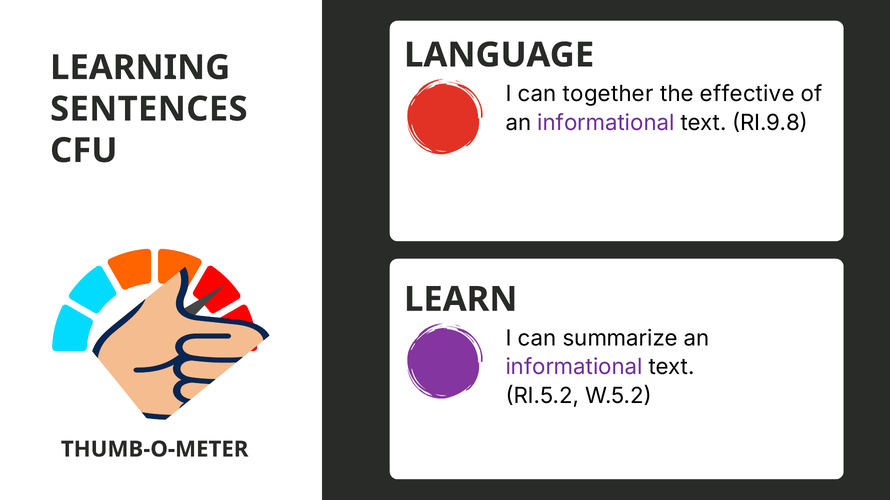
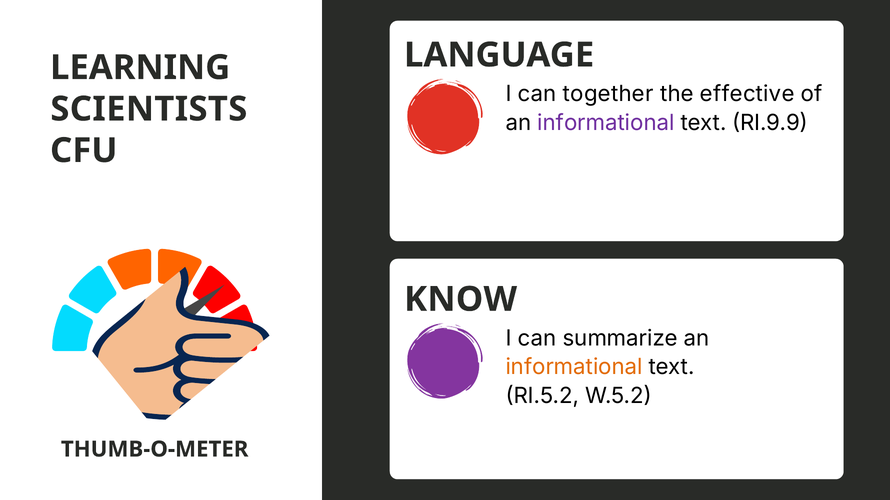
SENTENCES: SENTENCES -> SCIENTISTS
RI.9.8: RI.9.8 -> RI.9.9
LEARN: LEARN -> KNOW
informational at (574, 368) colour: purple -> orange
